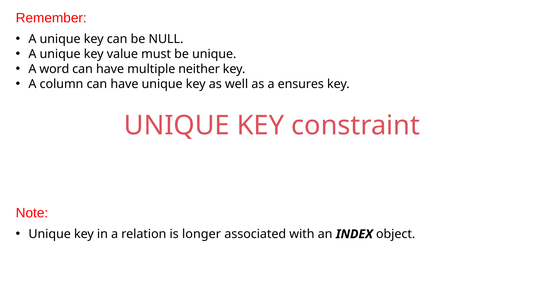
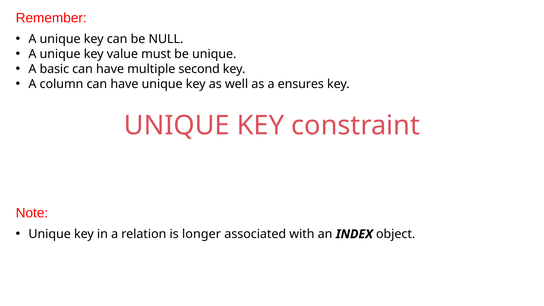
word: word -> basic
neither: neither -> second
